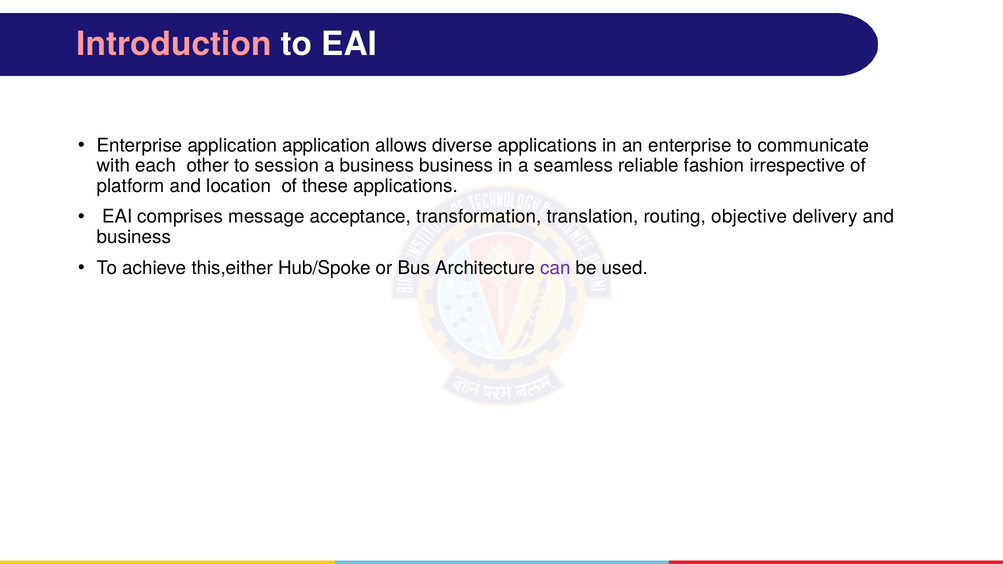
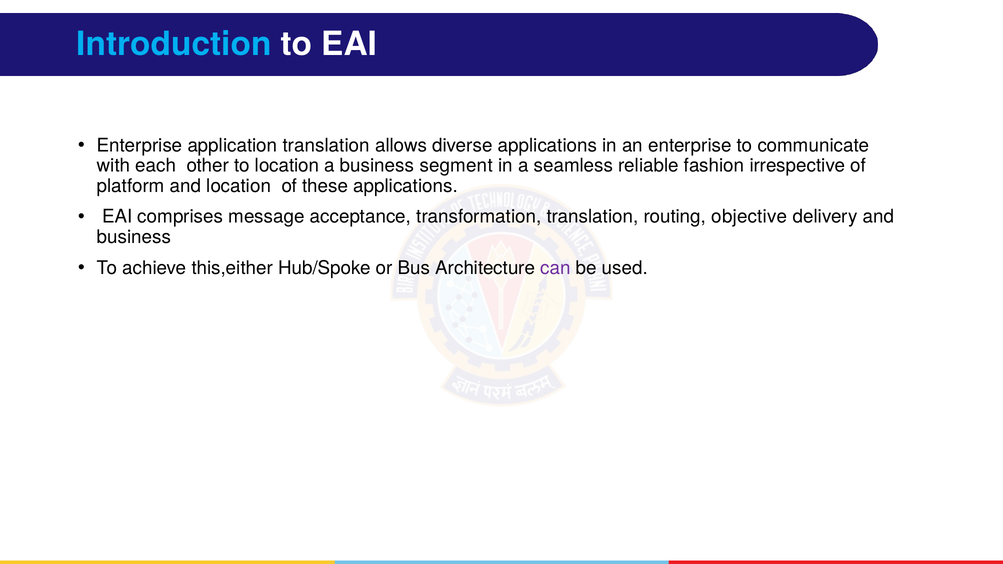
Introduction colour: pink -> light blue
application application: application -> translation
to session: session -> location
business business: business -> segment
